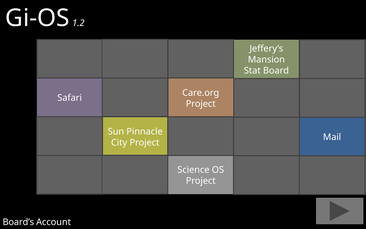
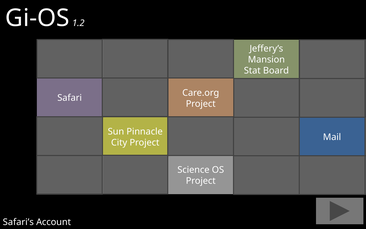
Board’s: Board’s -> Safari’s
